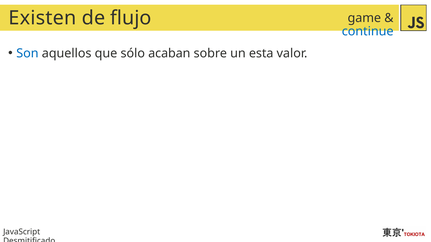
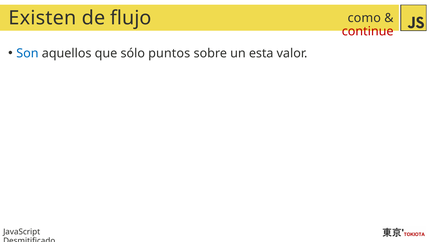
game: game -> como
continue colour: blue -> red
acaban: acaban -> puntos
